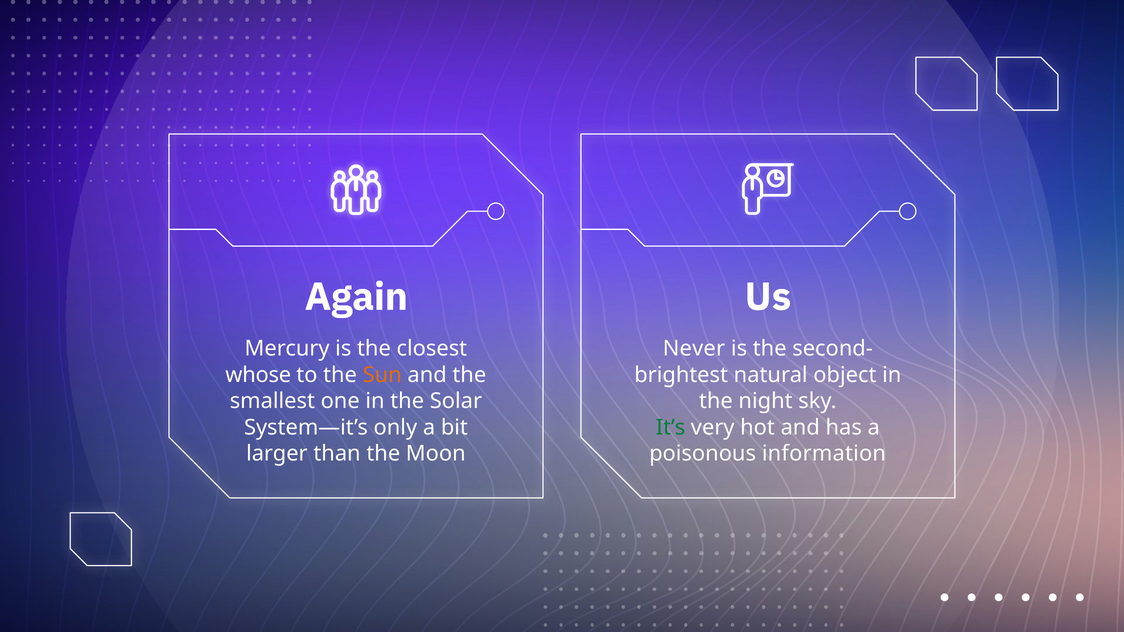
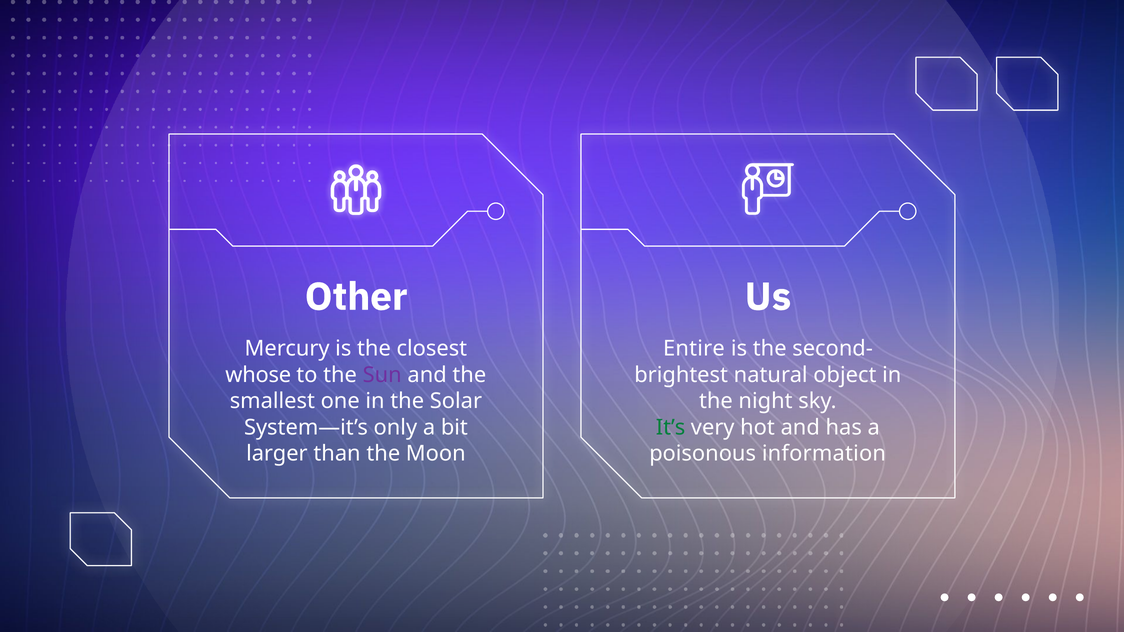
Again: Again -> Other
Never: Never -> Entire
Sun colour: orange -> purple
